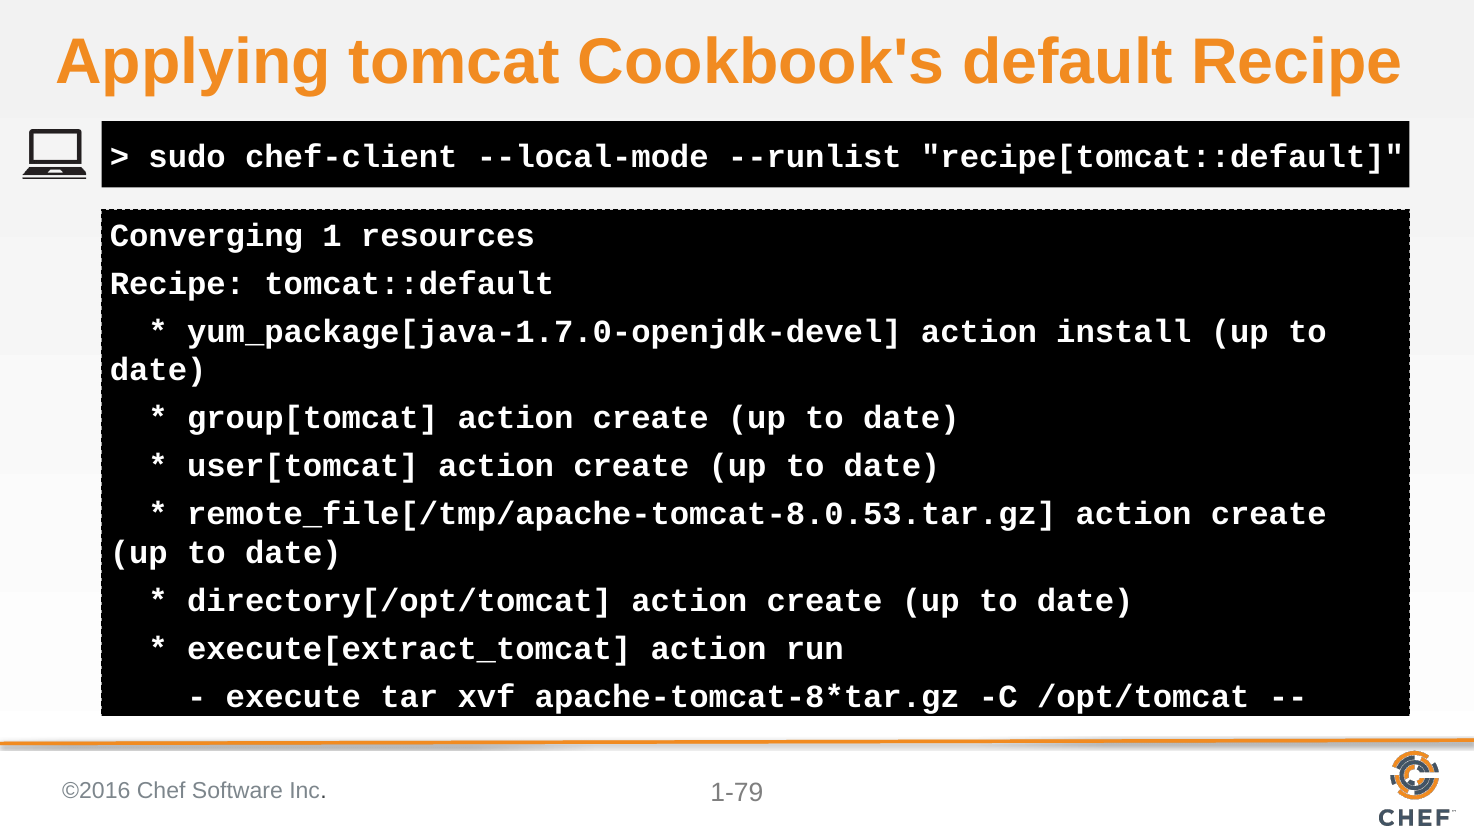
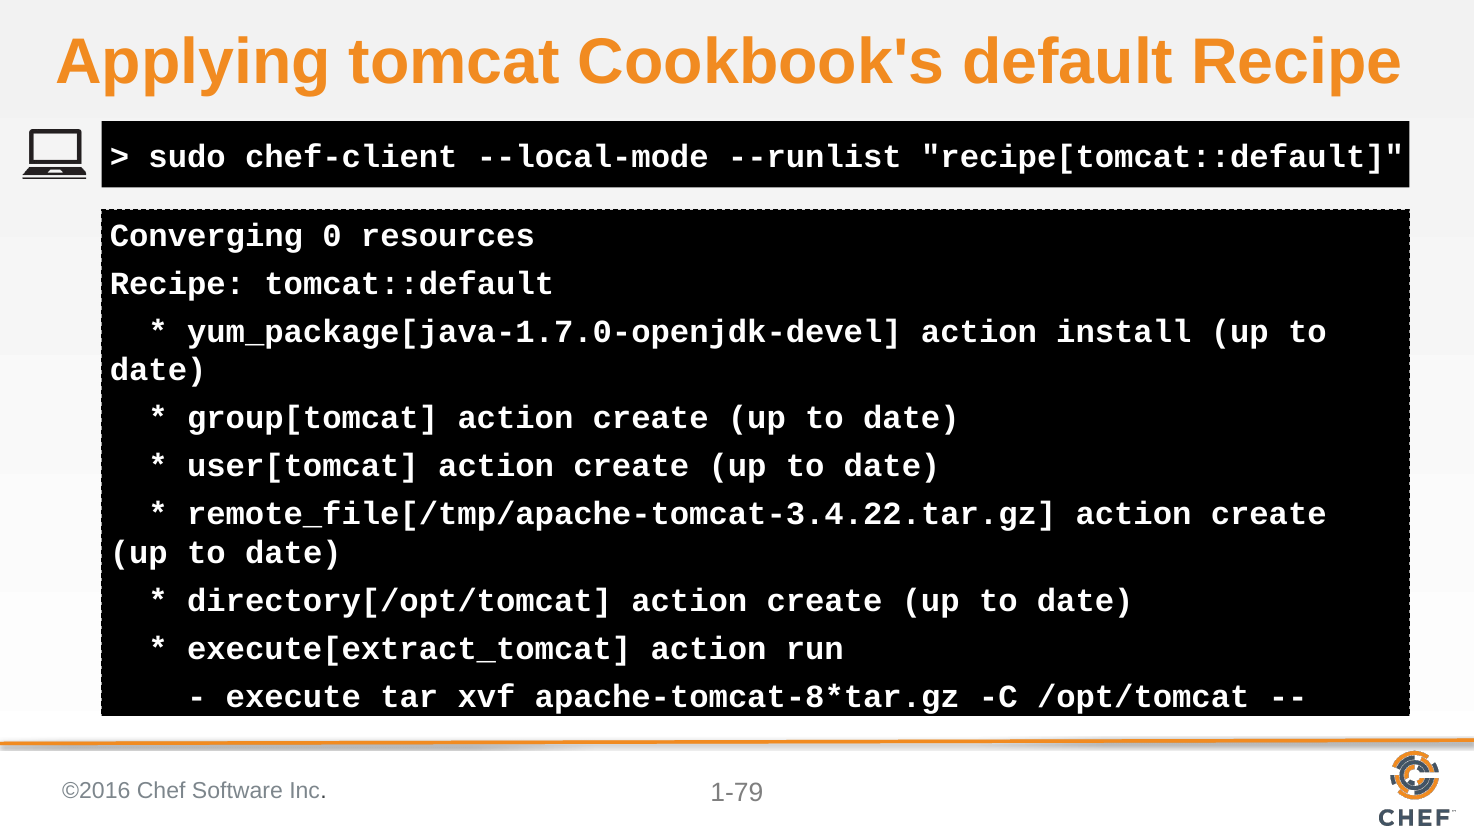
1: 1 -> 0
remote_file[/tmp/apache-tomcat-8.0.53.tar.gz: remote_file[/tmp/apache-tomcat-8.0.53.tar.gz -> remote_file[/tmp/apache-tomcat-3.4.22.tar.gz
